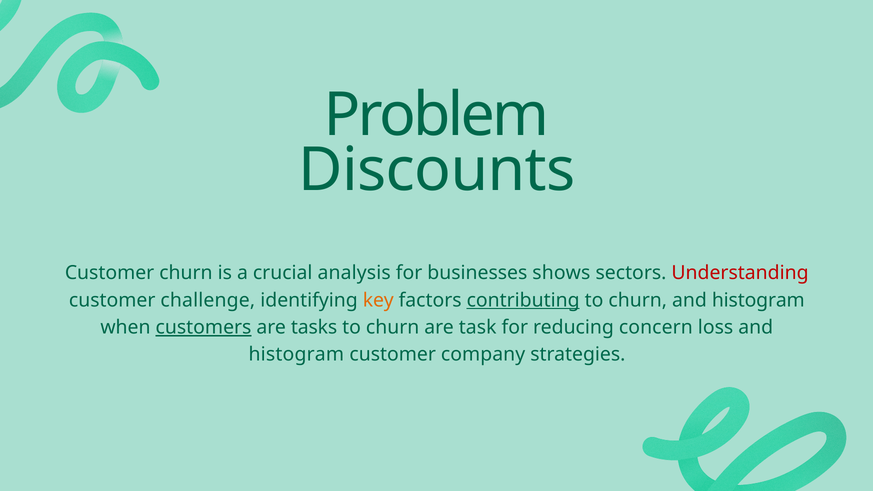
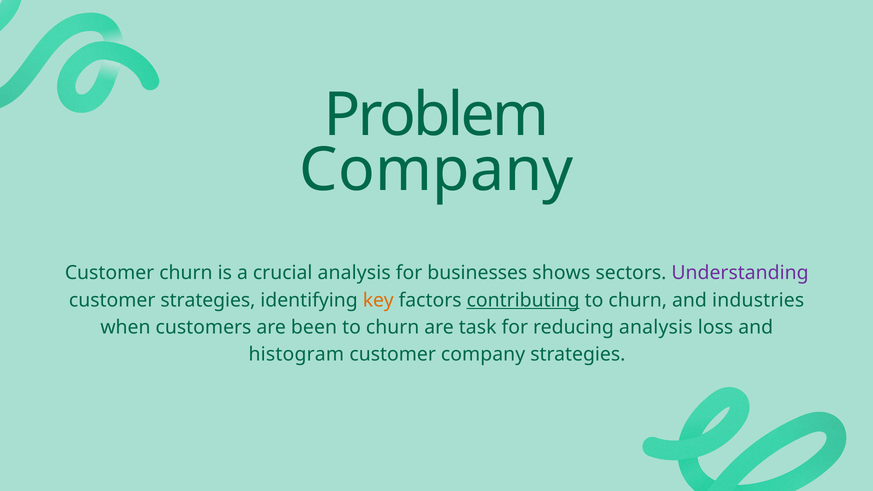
Discounts at (437, 170): Discounts -> Company
Understanding colour: red -> purple
customer challenge: challenge -> strategies
churn and histogram: histogram -> industries
customers underline: present -> none
tasks: tasks -> been
reducing concern: concern -> analysis
